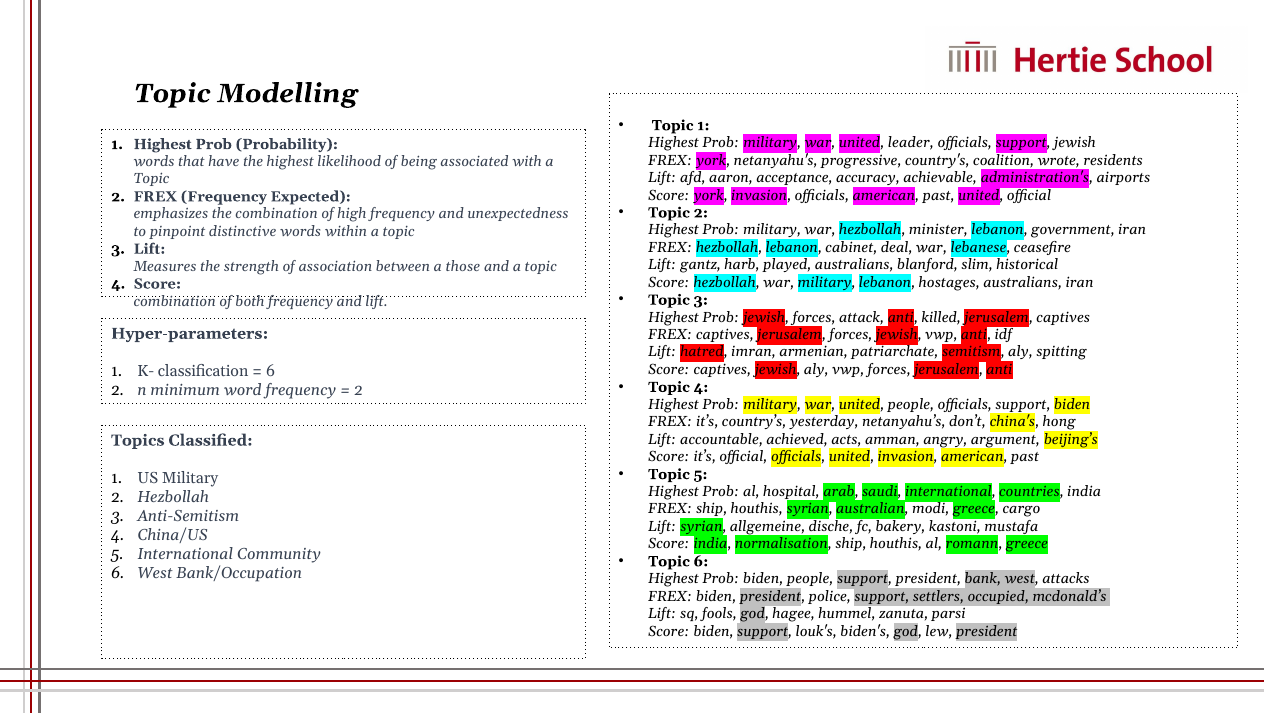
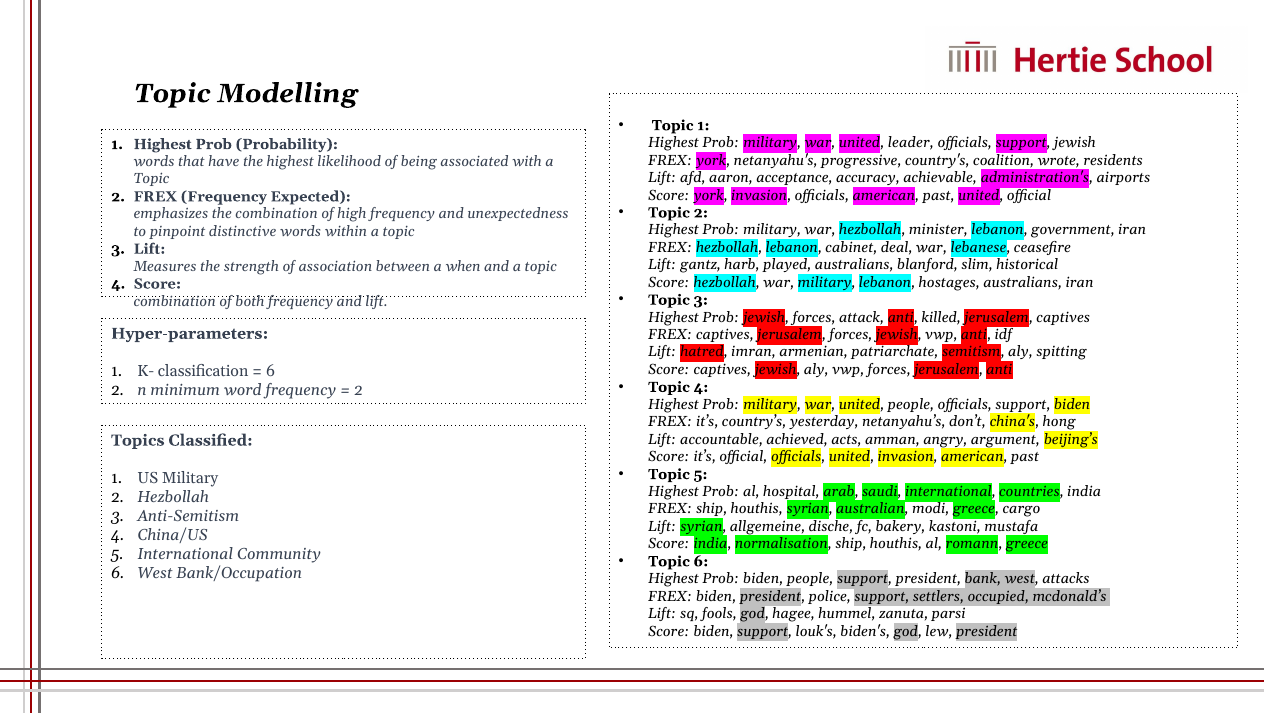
those: those -> when
